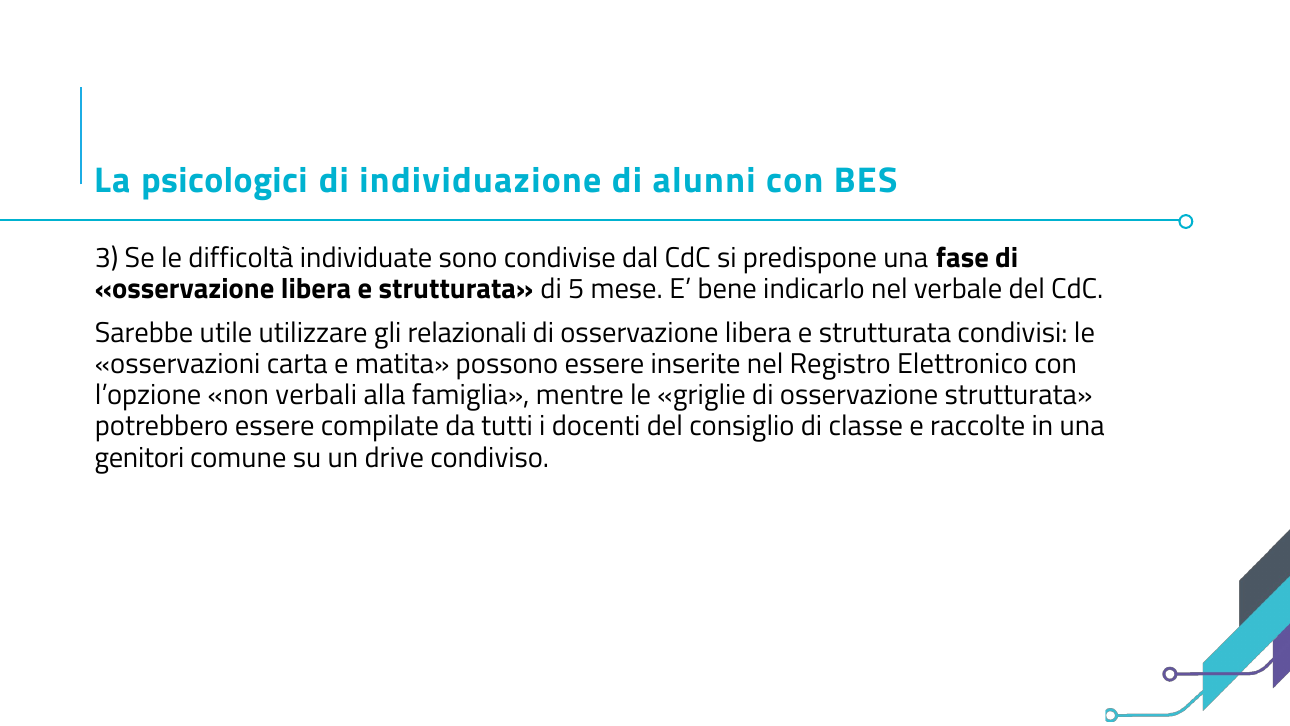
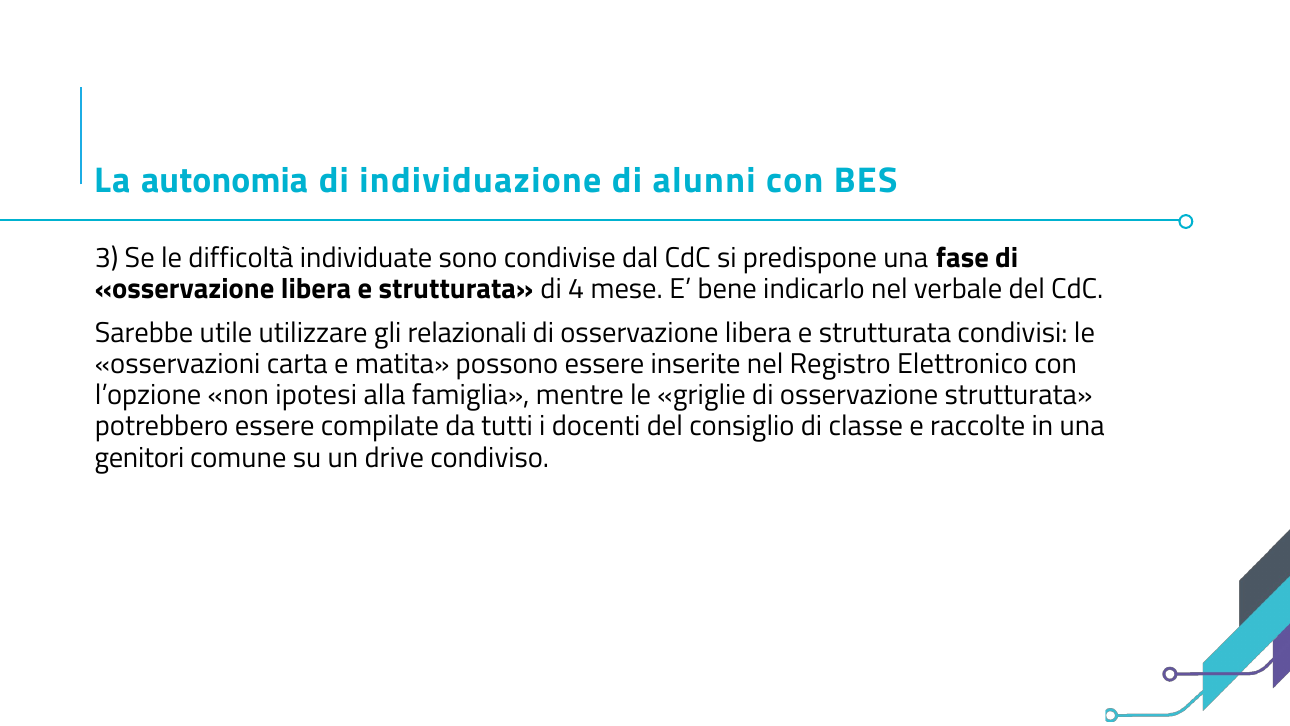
psicologici: psicologici -> autonomia
5: 5 -> 4
verbali: verbali -> ipotesi
